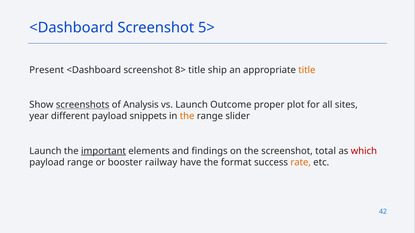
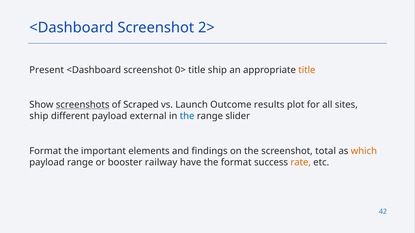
5>: 5> -> 2>
8>: 8> -> 0>
Analysis: Analysis -> Scraped
proper: proper -> results
year at (39, 116): year -> ship
snippets: snippets -> external
the at (187, 116) colour: orange -> blue
Launch at (45, 151): Launch -> Format
important underline: present -> none
which colour: red -> orange
